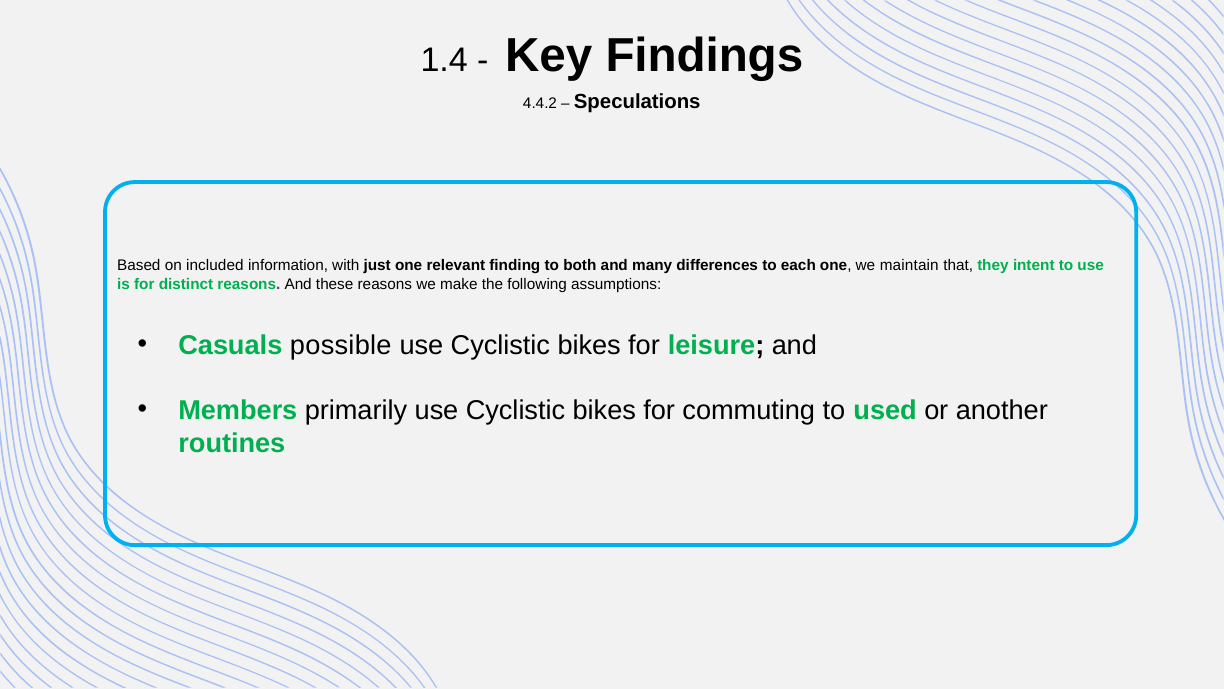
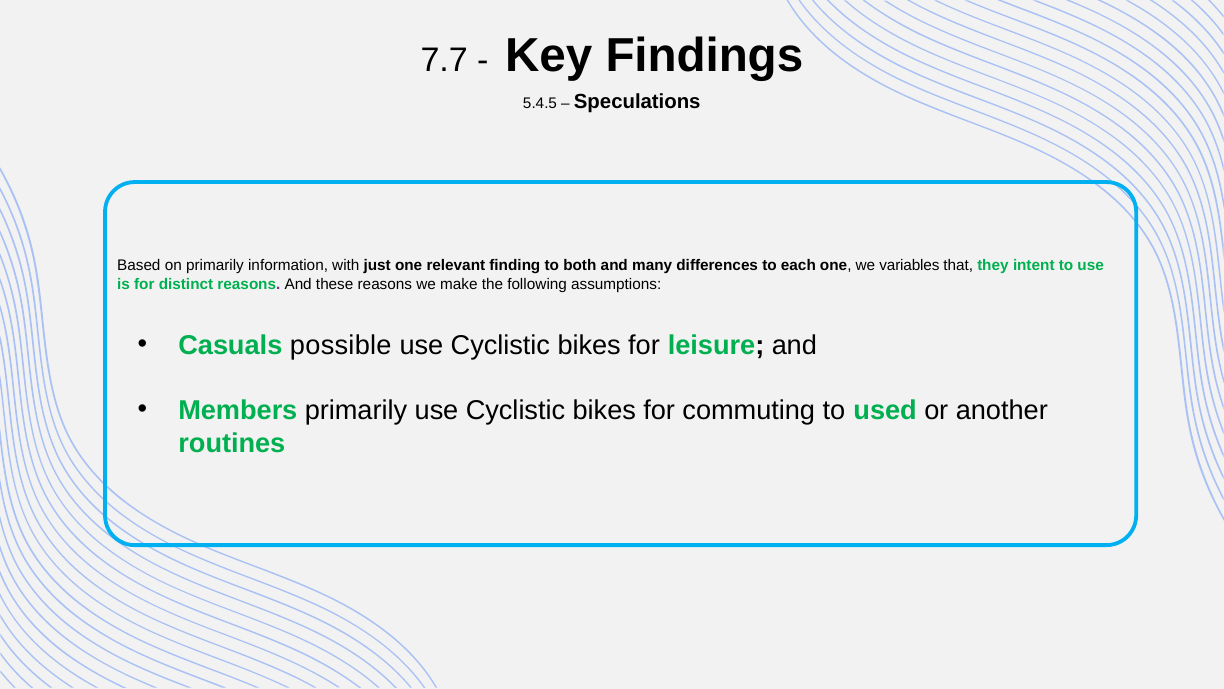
1.4: 1.4 -> 7.7
4.4.2: 4.4.2 -> 5.4.5
on included: included -> primarily
maintain: maintain -> variables
